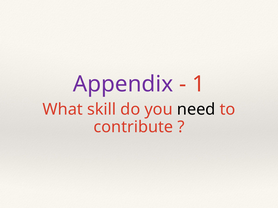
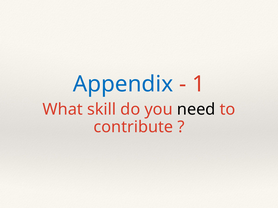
Appendix colour: purple -> blue
